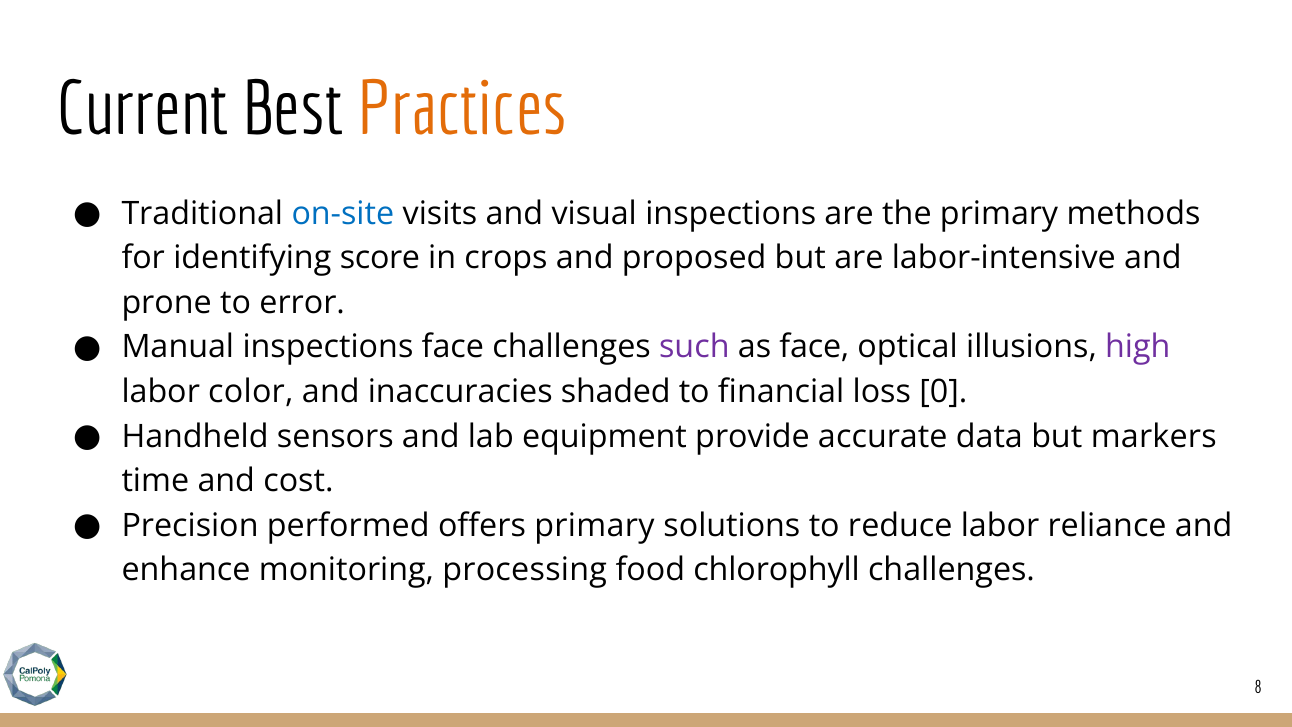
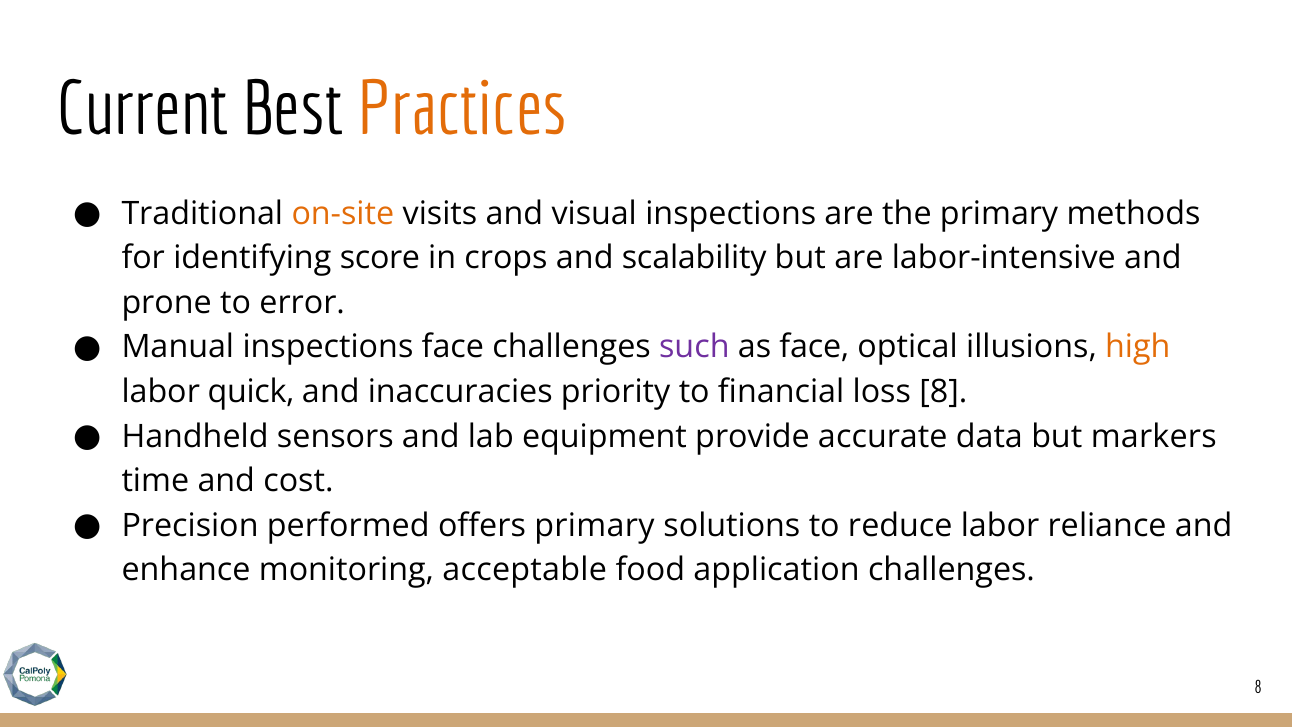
on-site colour: blue -> orange
proposed: proposed -> scalability
high colour: purple -> orange
color: color -> quick
shaded: shaded -> priority
loss 0: 0 -> 8
processing: processing -> acceptable
chlorophyll: chlorophyll -> application
